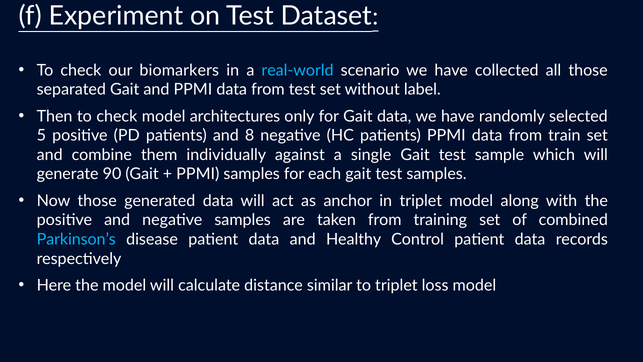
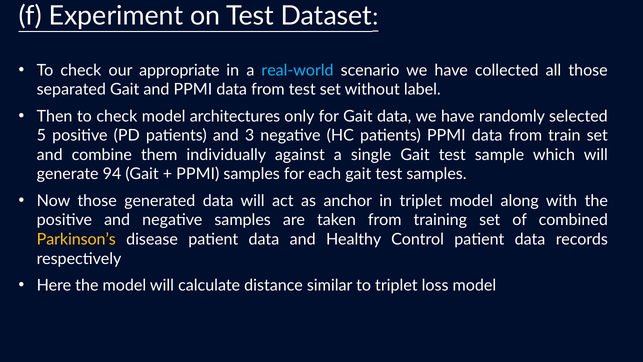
biomarkers: biomarkers -> appropriate
8: 8 -> 3
90: 90 -> 94
Parkinson’s colour: light blue -> yellow
